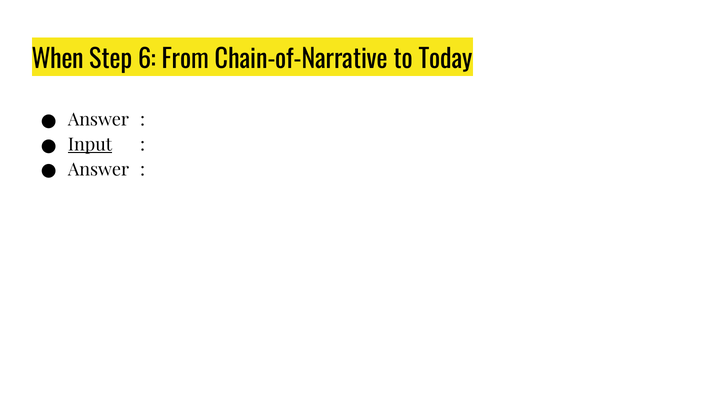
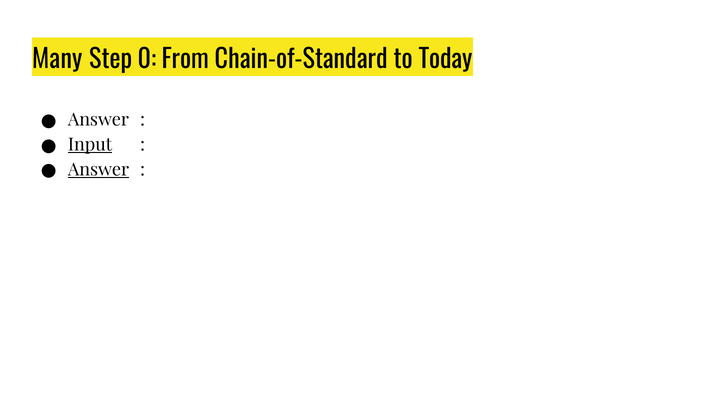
When: When -> Many
6: 6 -> 0
Chain-of-Narrative: Chain-of-Narrative -> Chain-of-Standard
Answer at (98, 170) underline: none -> present
